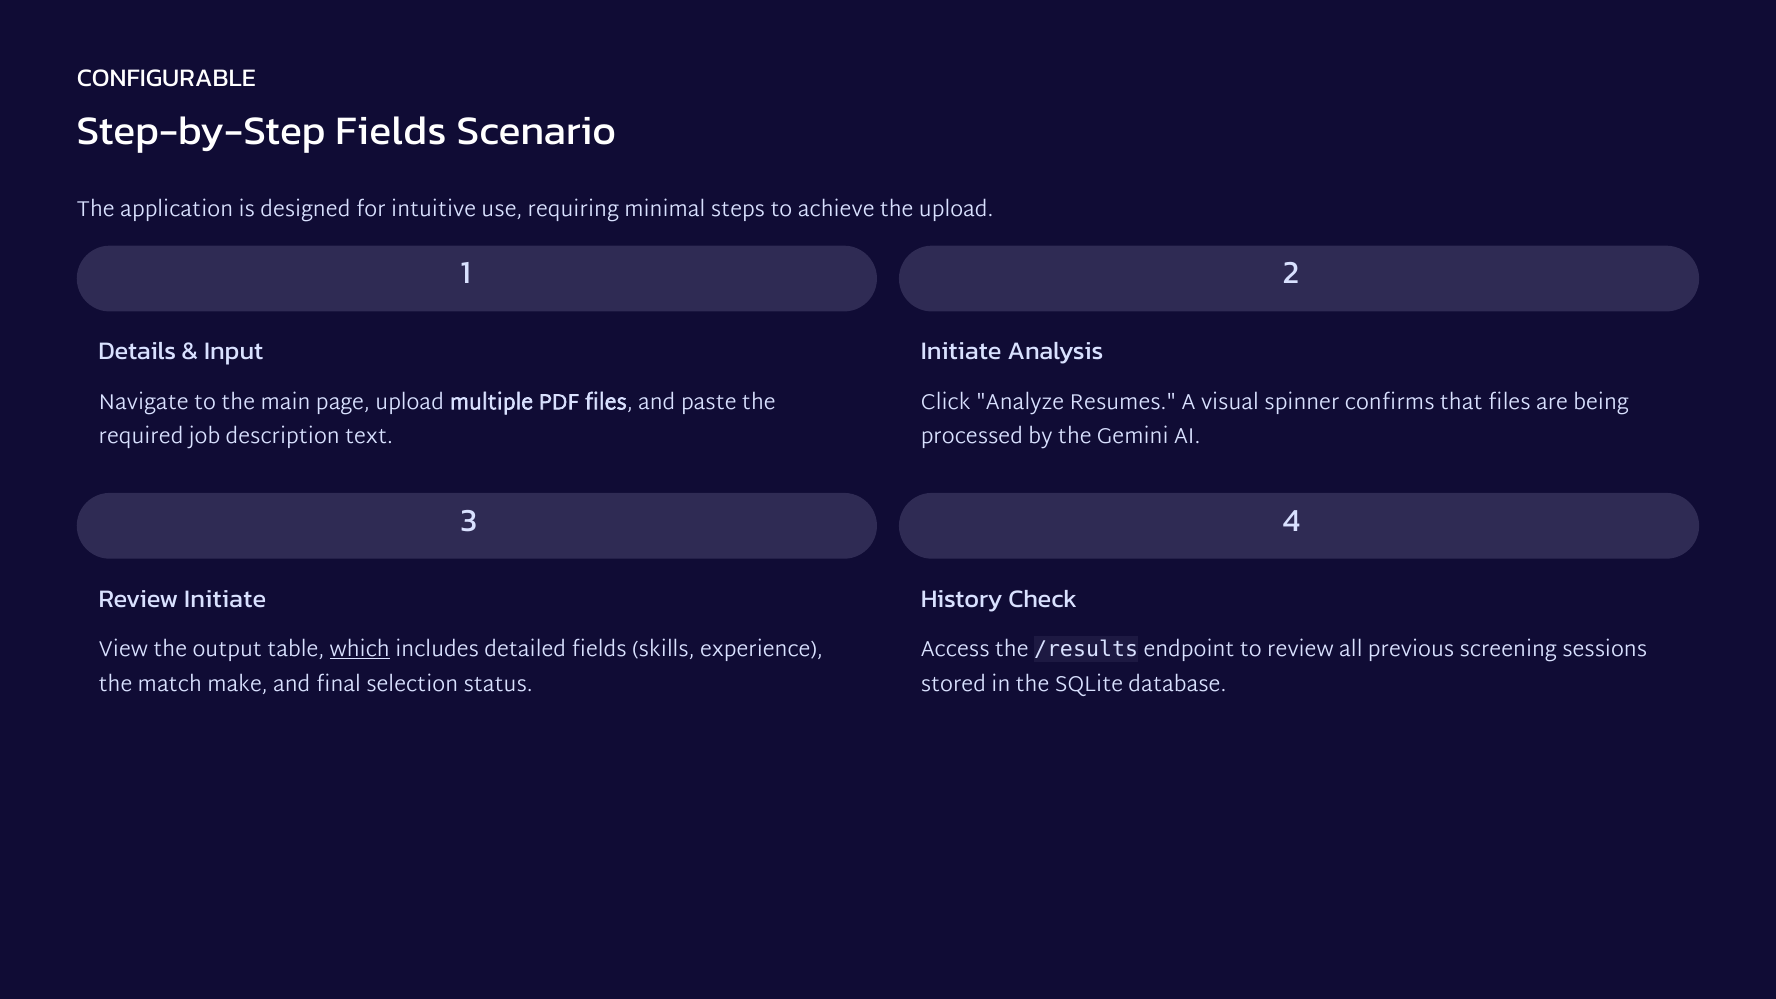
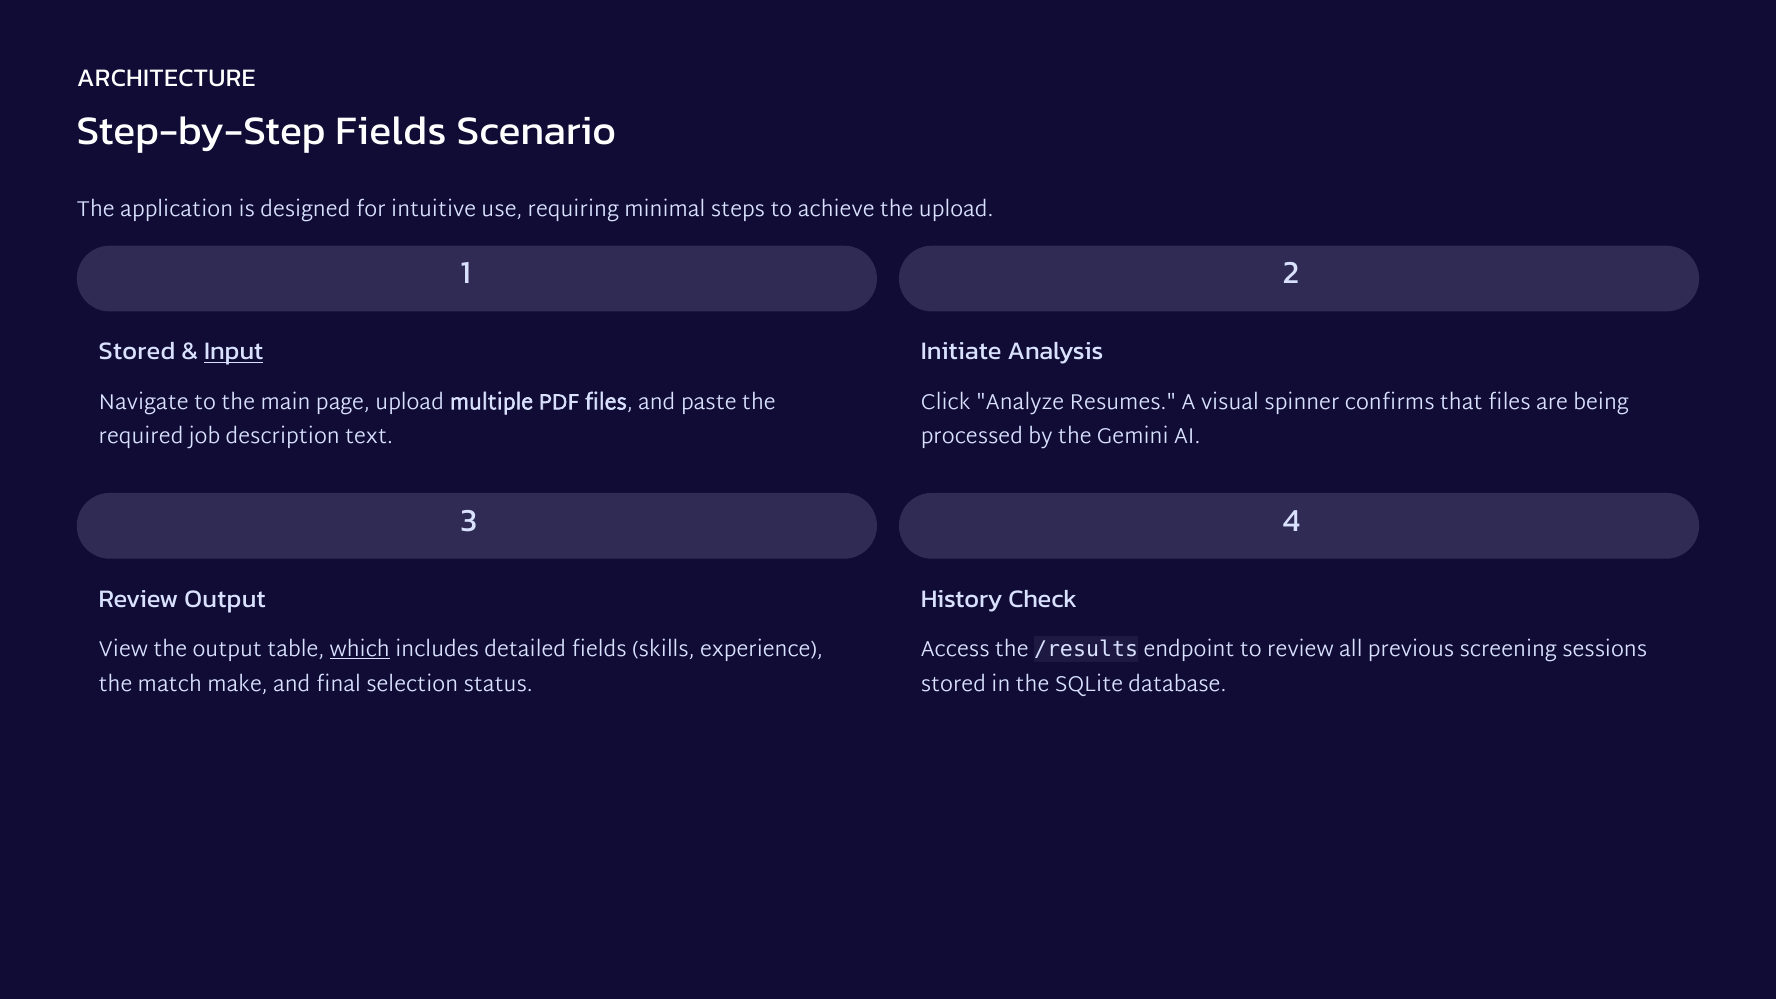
CONFIGURABLE: CONFIGURABLE -> ARCHITECTURE
Details at (137, 352): Details -> Stored
Input underline: none -> present
Review Initiate: Initiate -> Output
